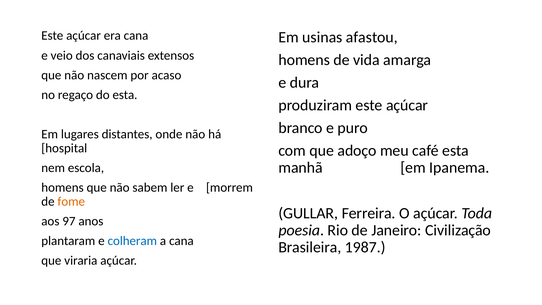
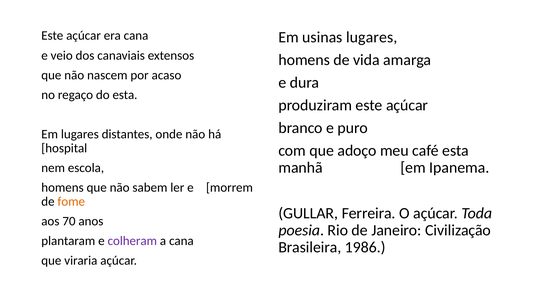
usinas afastou: afastou -> lugares
97: 97 -> 70
colheram colour: blue -> purple
1987: 1987 -> 1986
